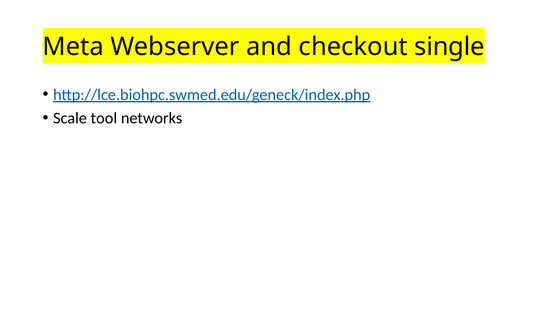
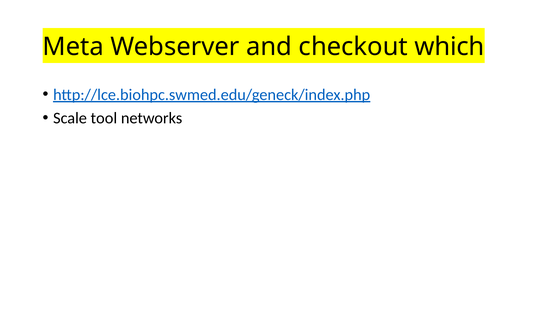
single: single -> which
